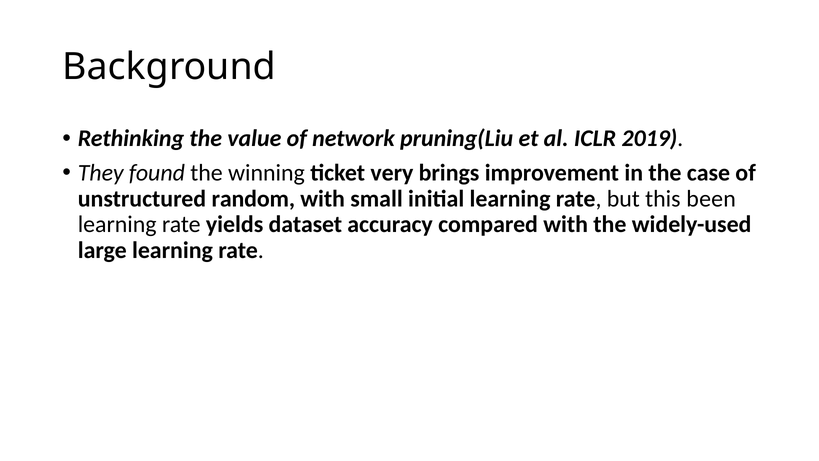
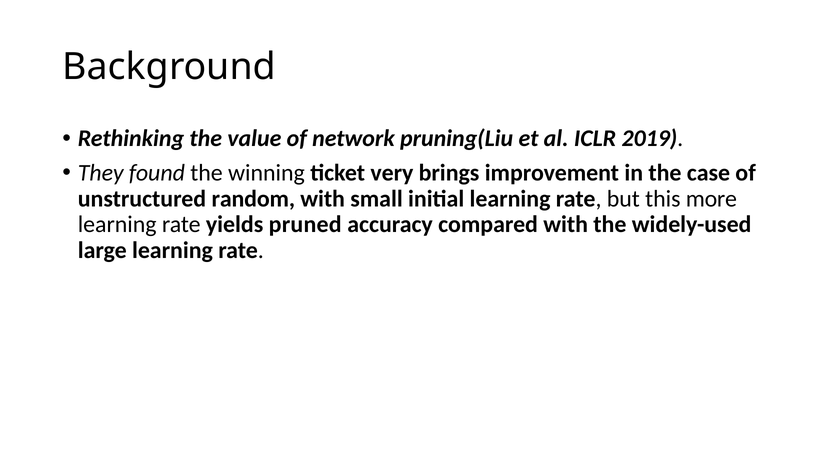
been: been -> more
dataset: dataset -> pruned
